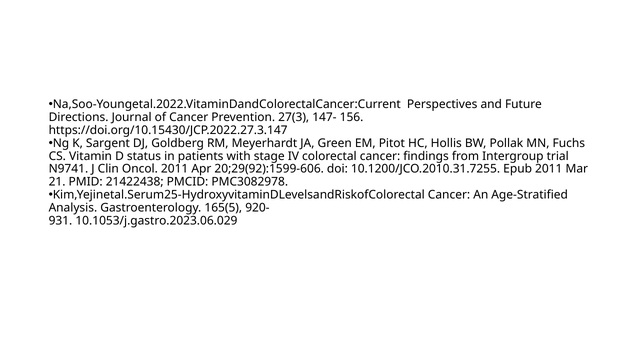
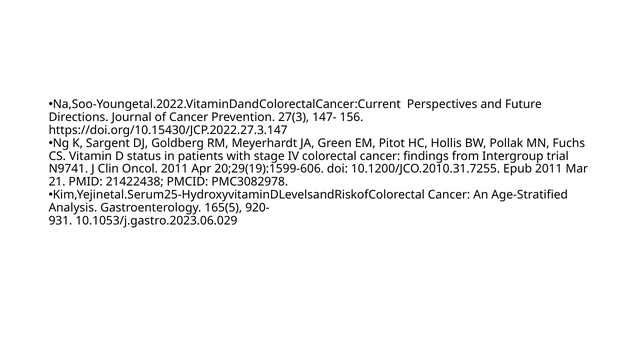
20;29(92):1599-606: 20;29(92):1599-606 -> 20;29(19):1599-606
